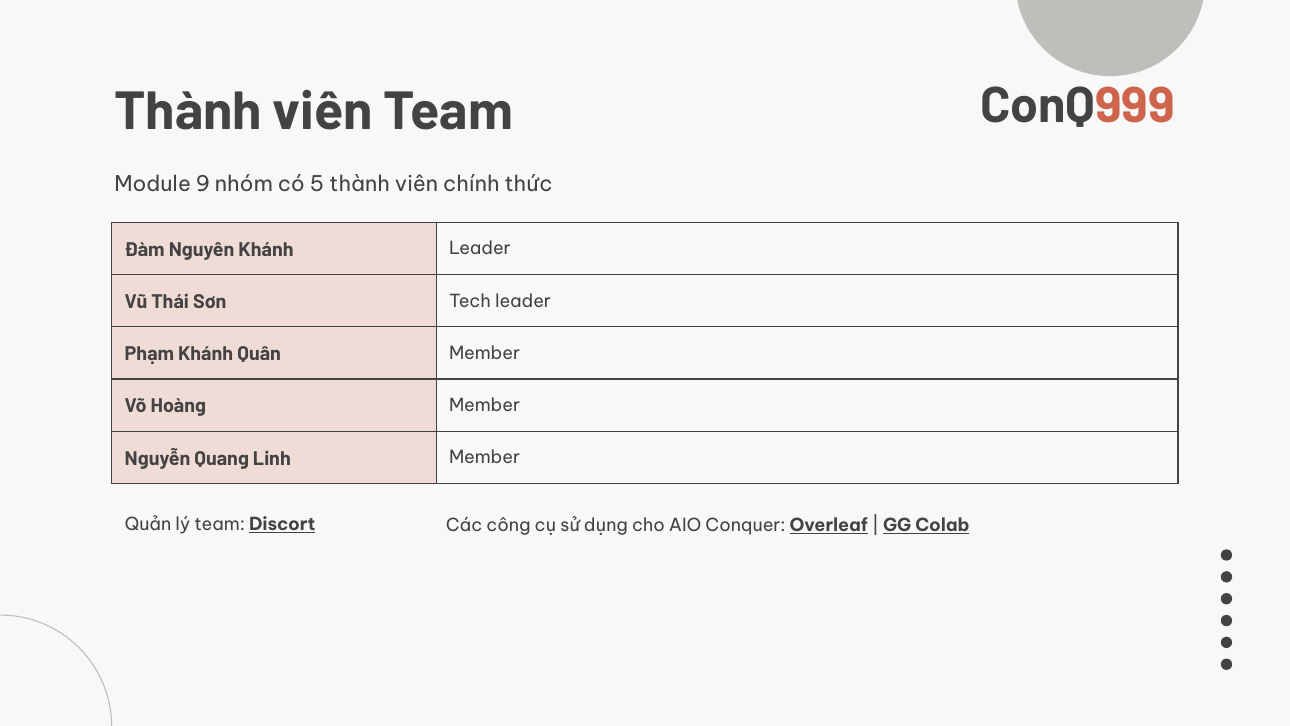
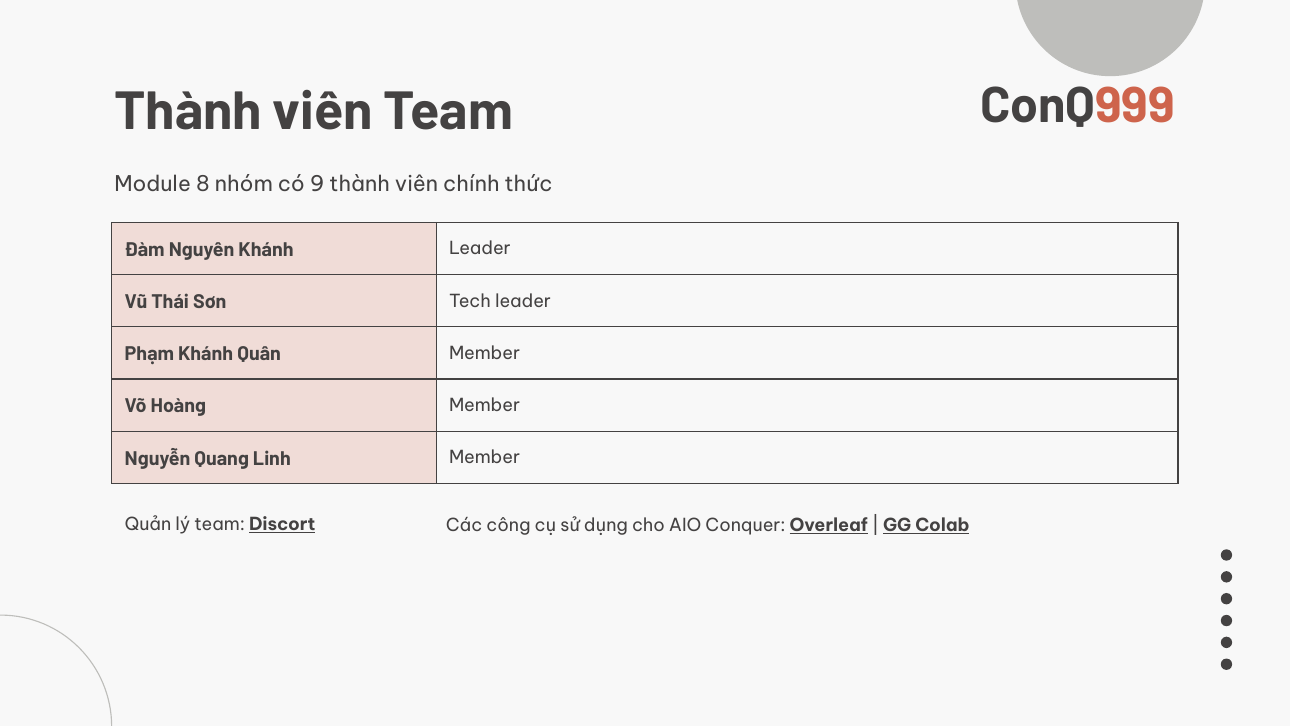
9: 9 -> 8
5: 5 -> 9
